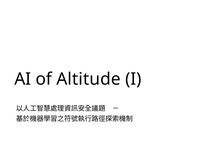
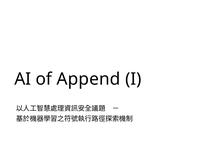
Altitude: Altitude -> Append
